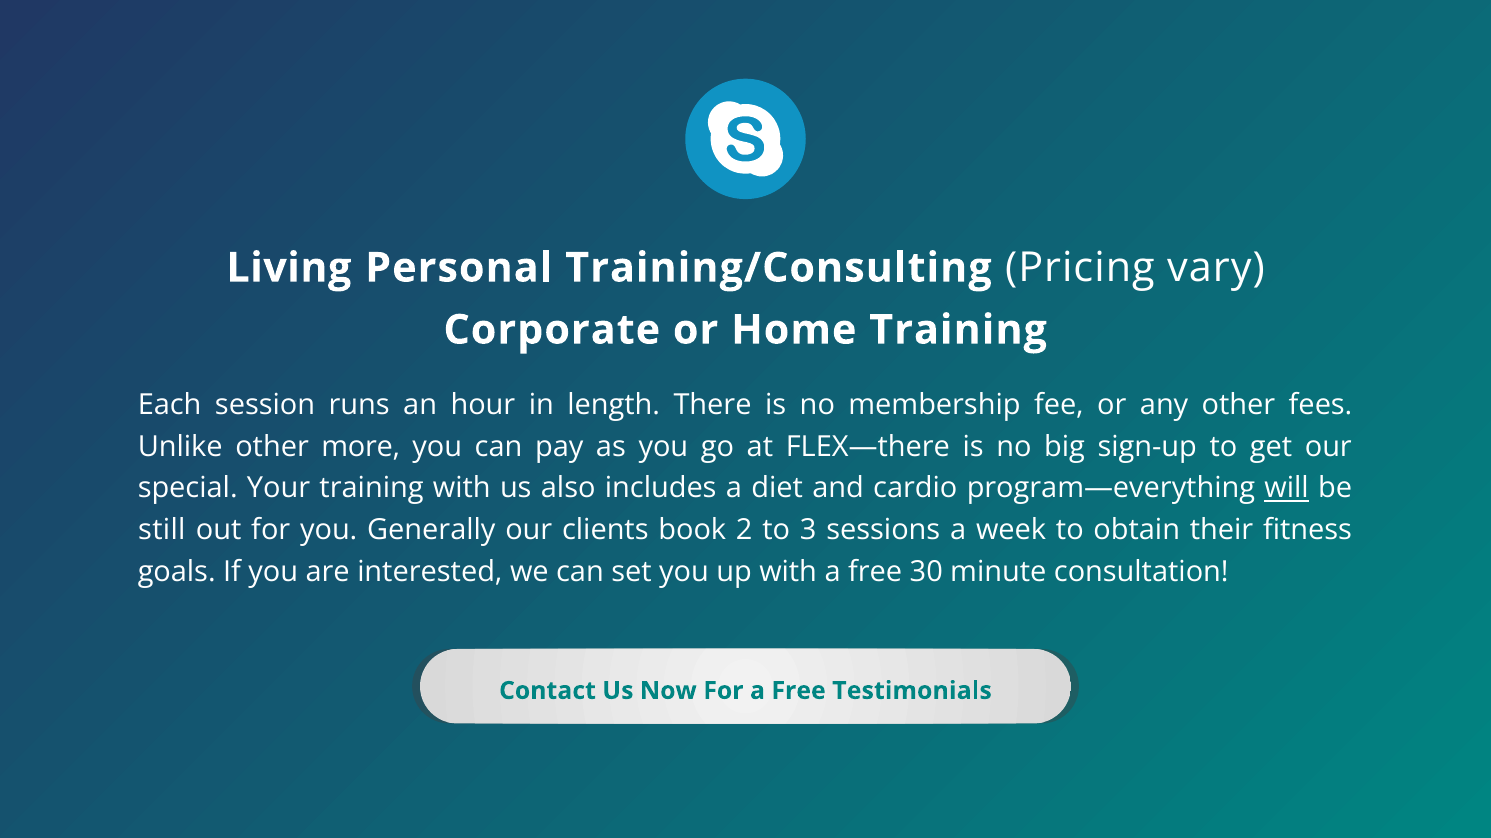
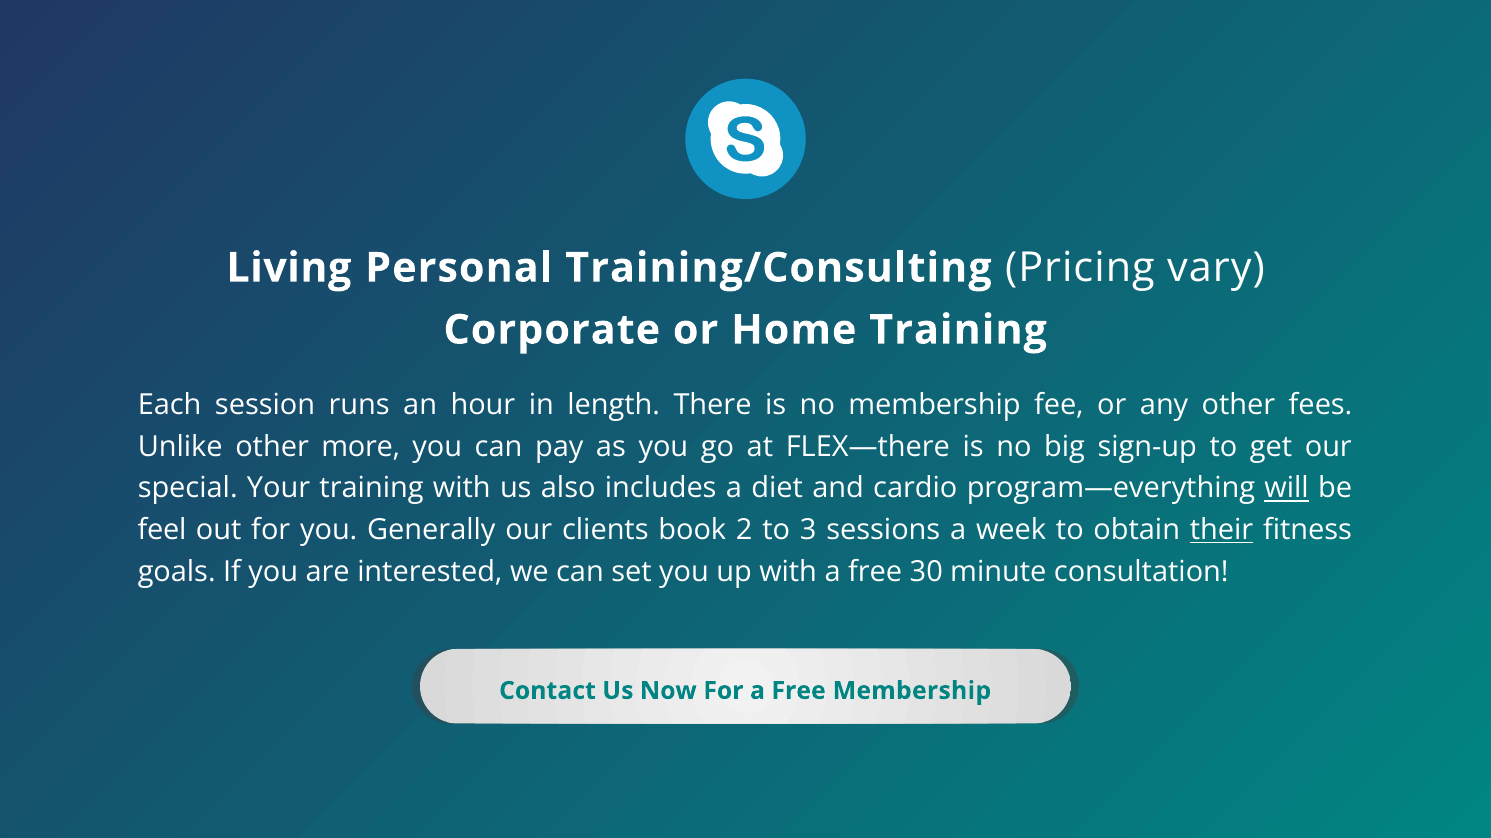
still: still -> feel
their underline: none -> present
Free Testimonials: Testimonials -> Membership
